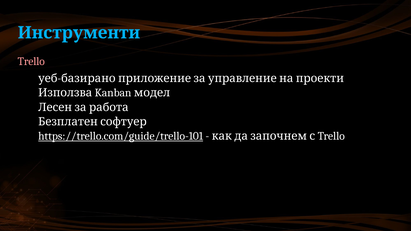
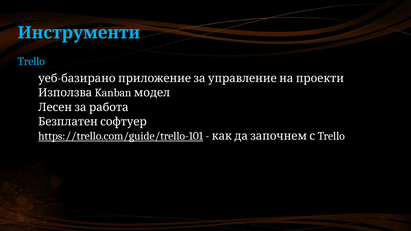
Trello at (31, 61) colour: pink -> light blue
